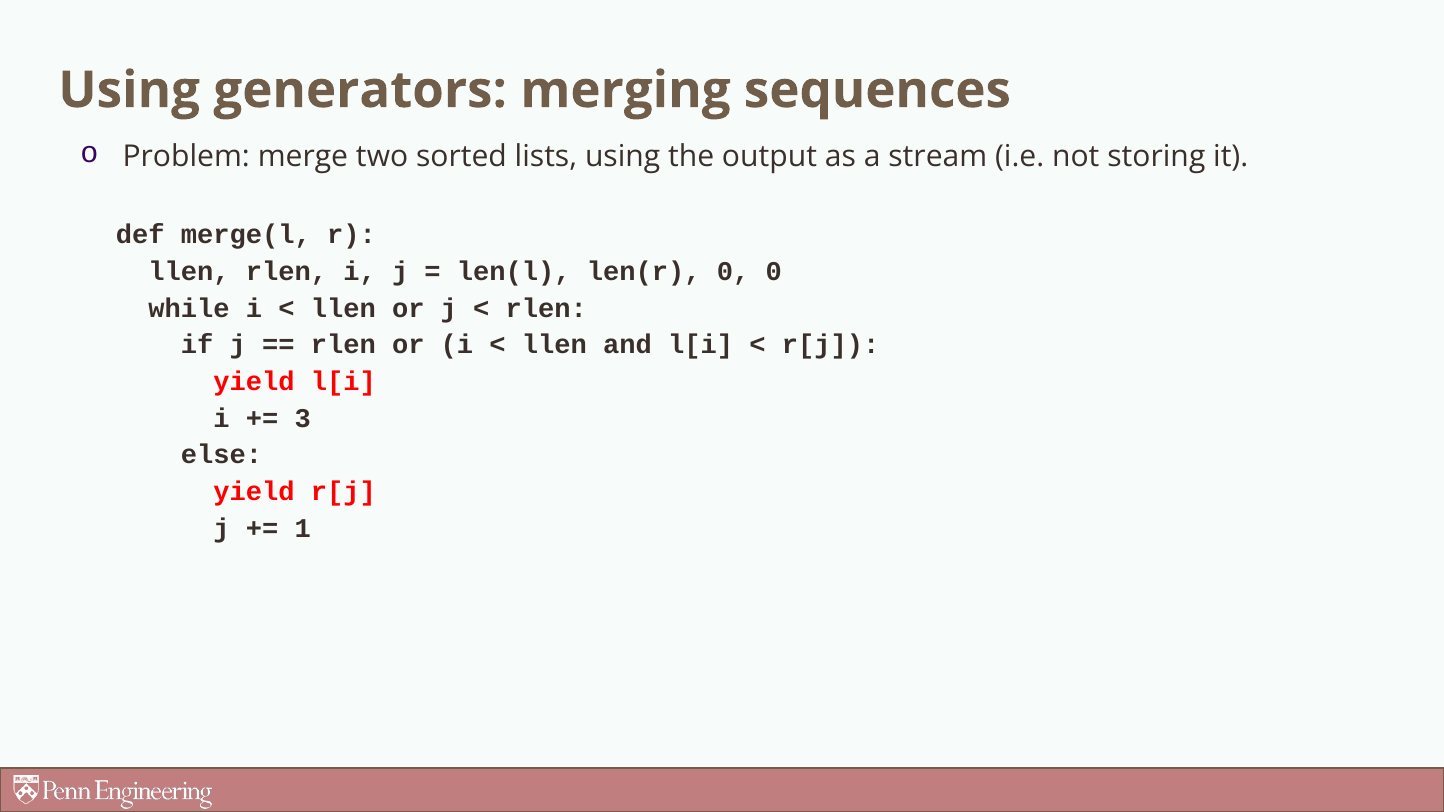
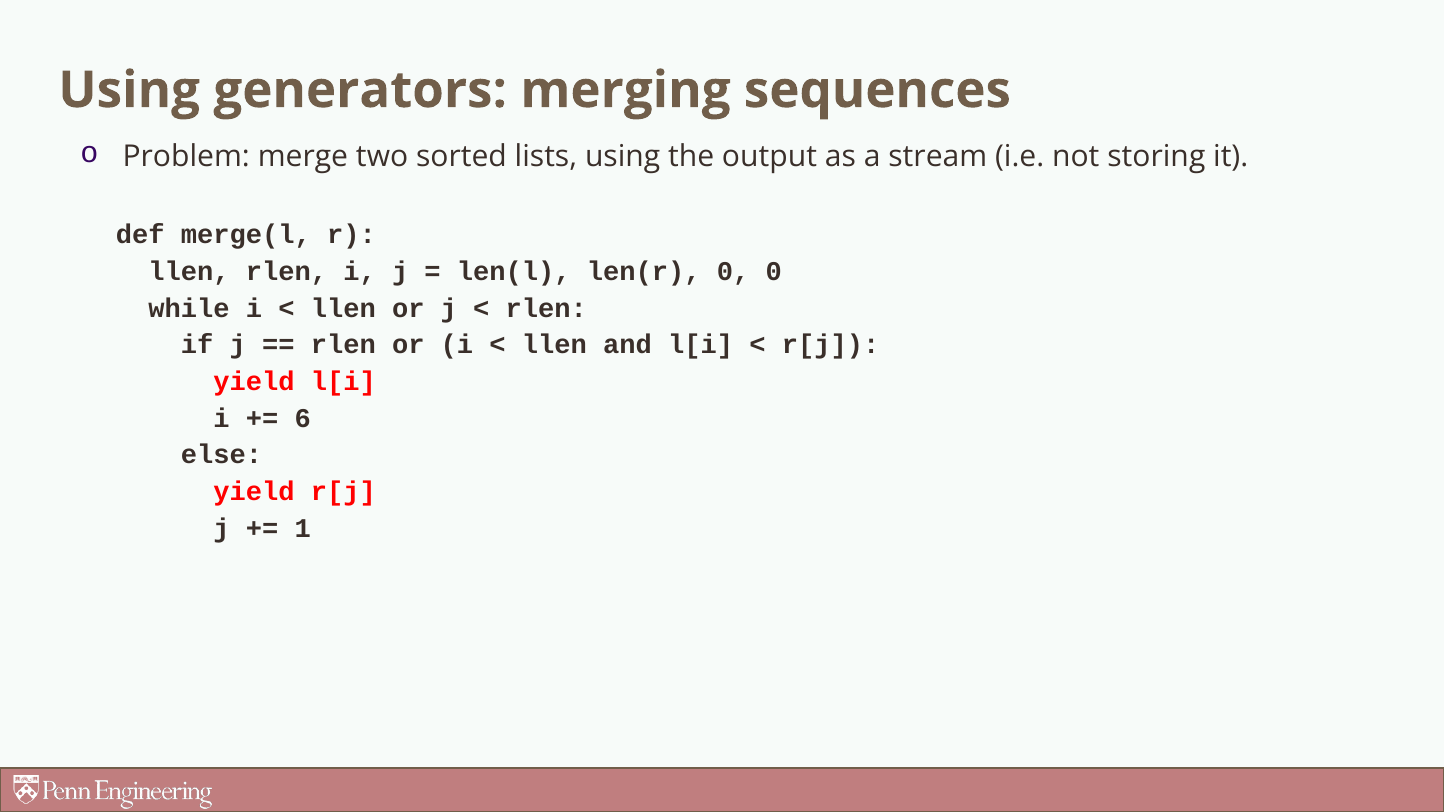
3: 3 -> 6
